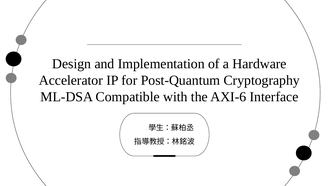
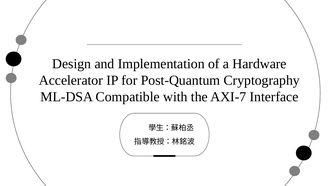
AXI-6: AXI-6 -> AXI-7
